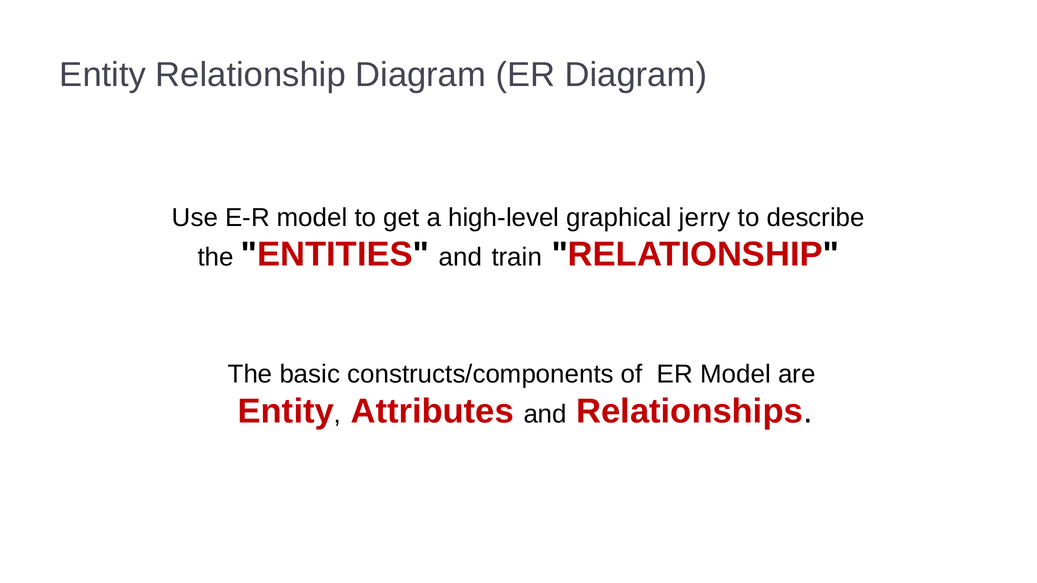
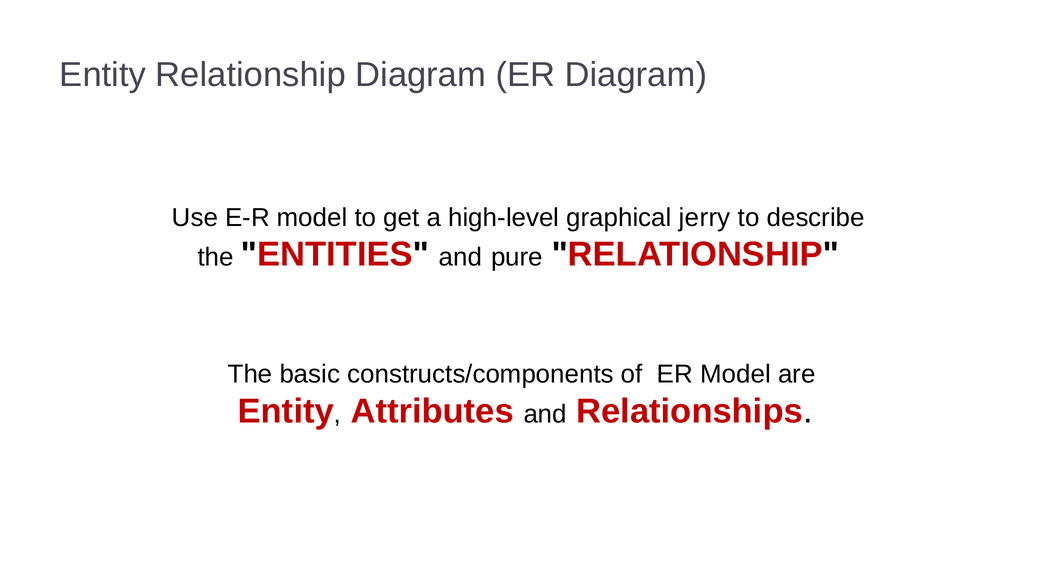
train: train -> pure
